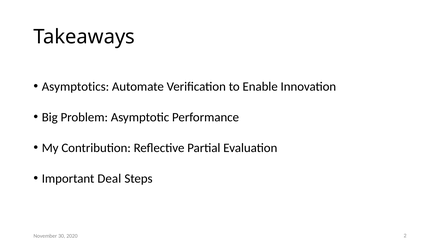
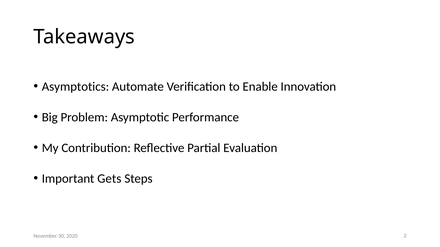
Deal: Deal -> Gets
